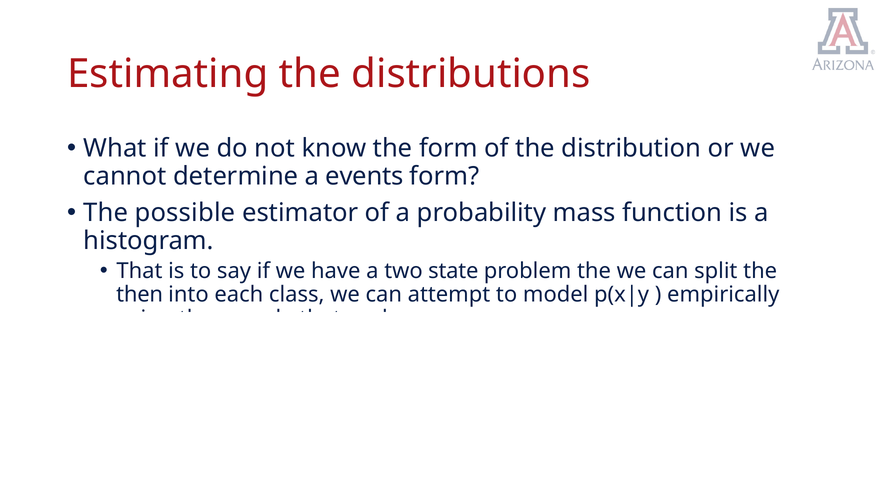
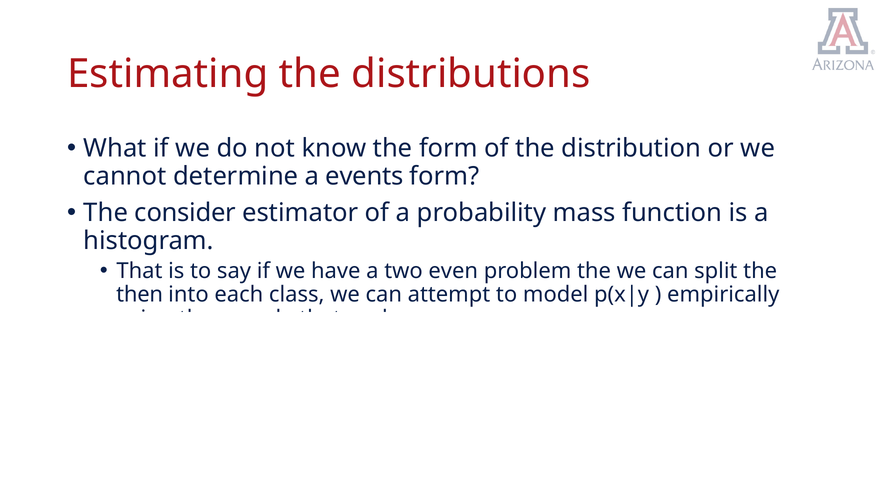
possible: possible -> consider
state: state -> even
